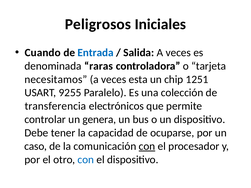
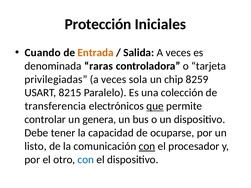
Peligrosos: Peligrosos -> Protección
Entrada colour: blue -> orange
necesitamos: necesitamos -> privilegiadas
esta: esta -> sola
1251: 1251 -> 8259
9255: 9255 -> 8215
que underline: none -> present
caso: caso -> listo
